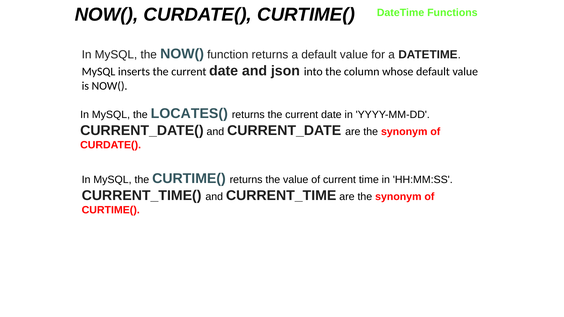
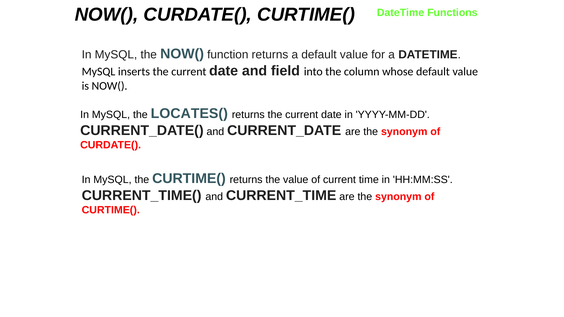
json: json -> field
